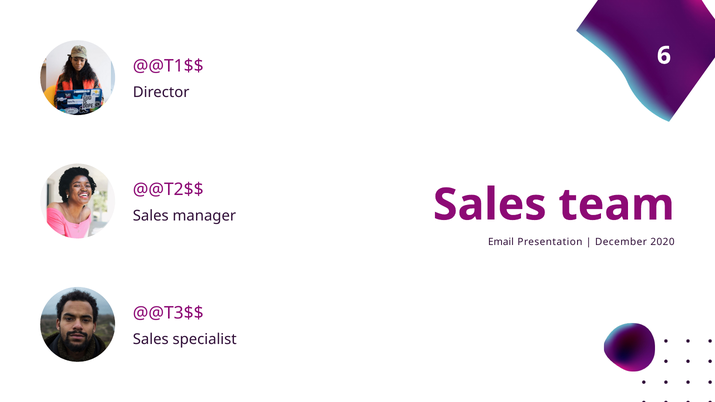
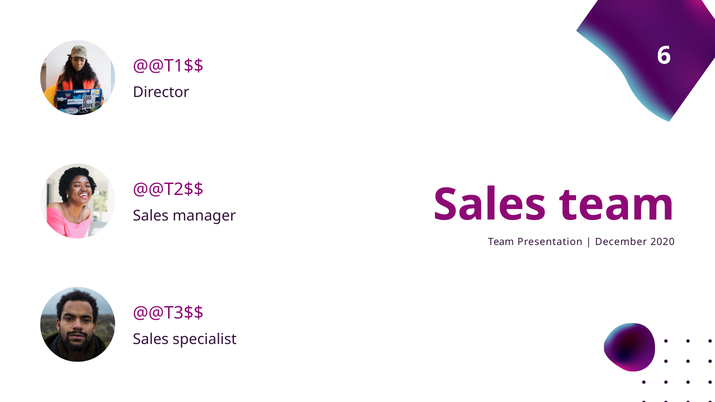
Email at (501, 242): Email -> Team
